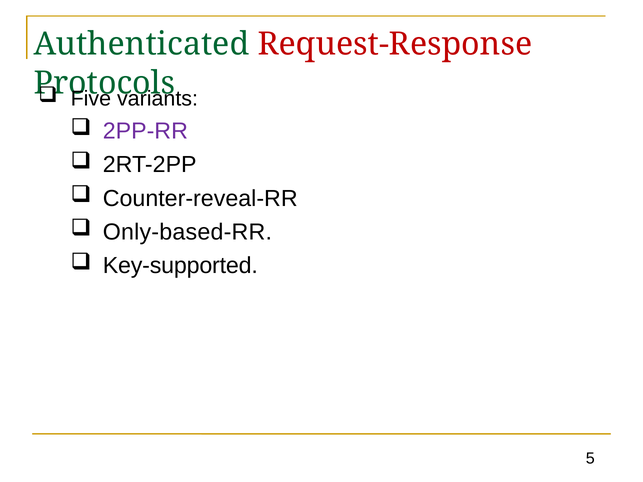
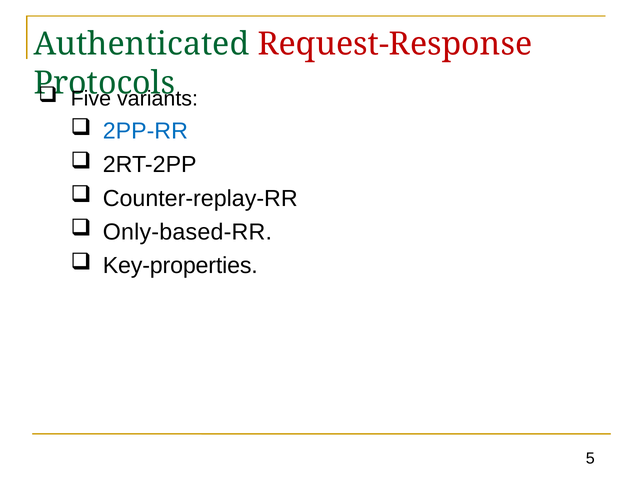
2PP-RR colour: purple -> blue
Counter-reveal-RR: Counter-reveal-RR -> Counter-replay-RR
Key-supported: Key-supported -> Key-properties
